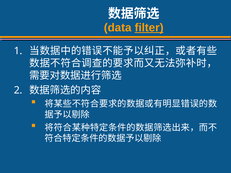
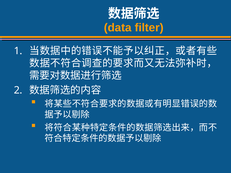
filter underline: present -> none
